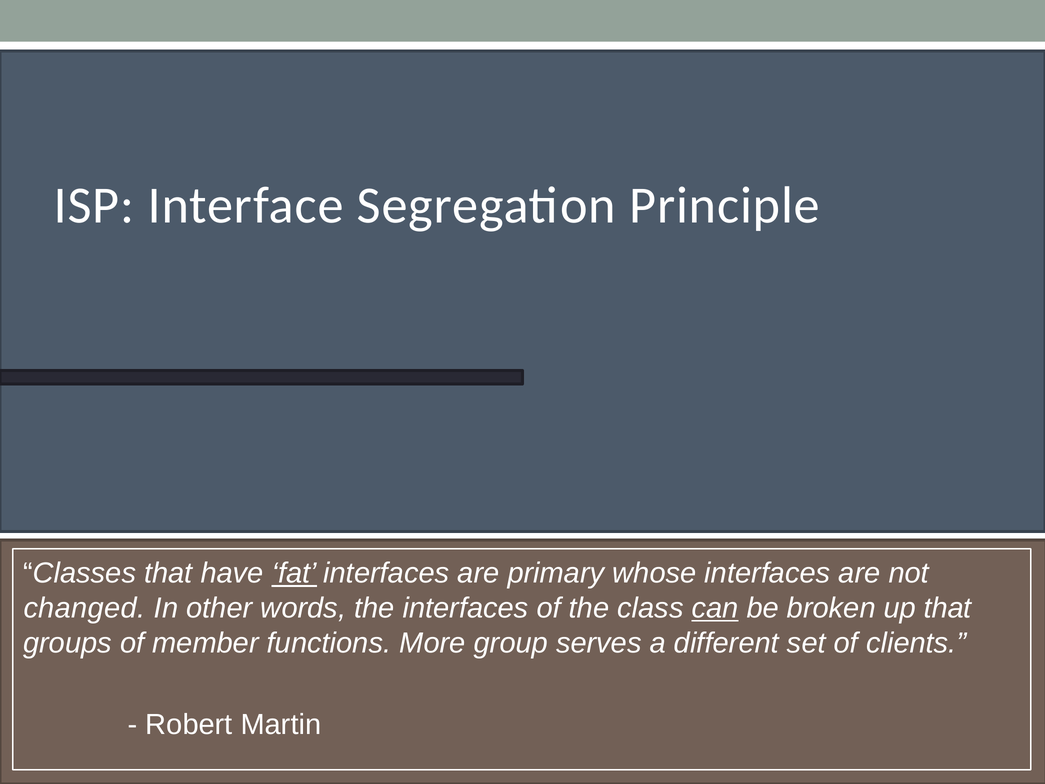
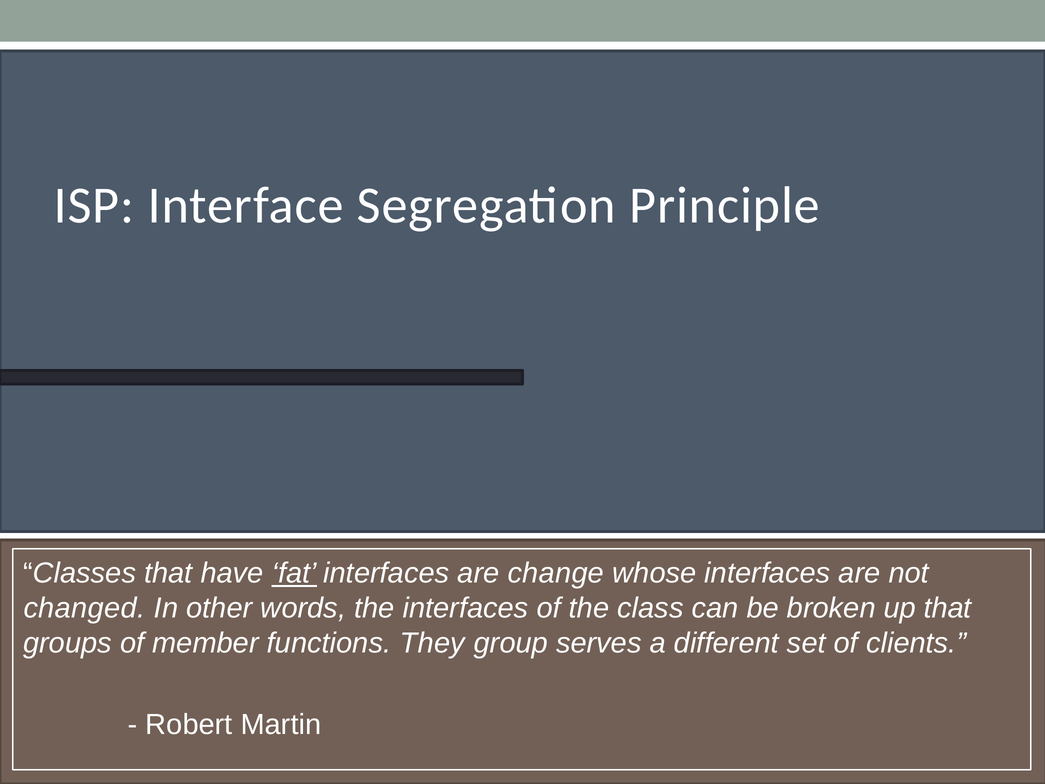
primary: primary -> change
can underline: present -> none
More: More -> They
